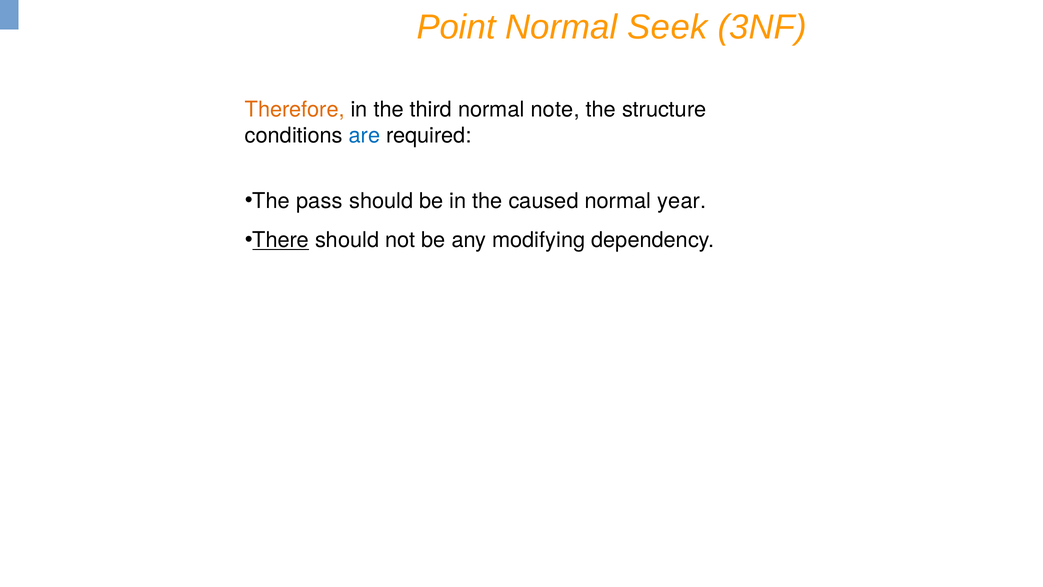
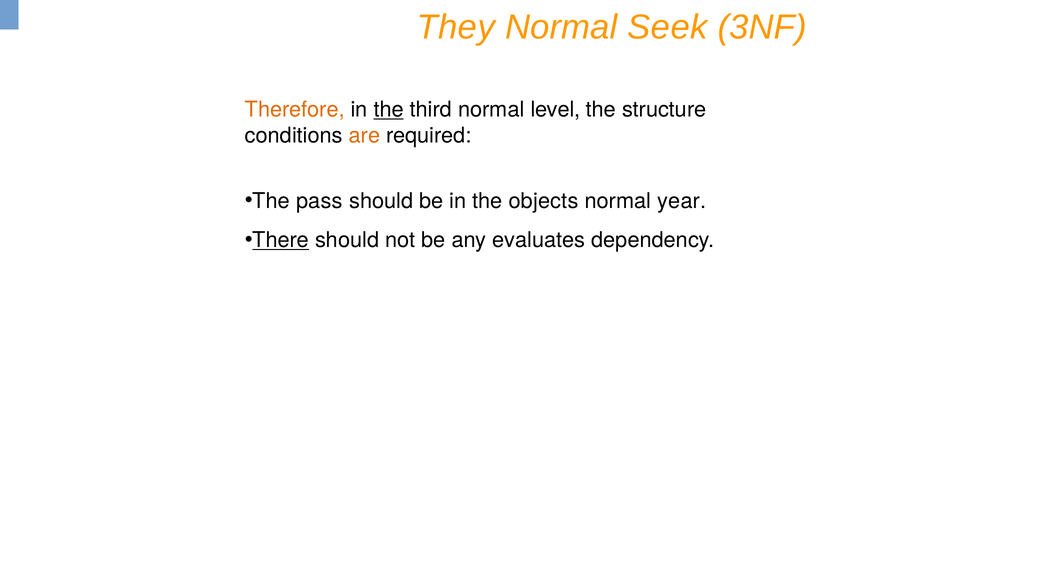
Point: Point -> They
the at (389, 110) underline: none -> present
note: note -> level
are colour: blue -> orange
caused: caused -> objects
modifying: modifying -> evaluates
